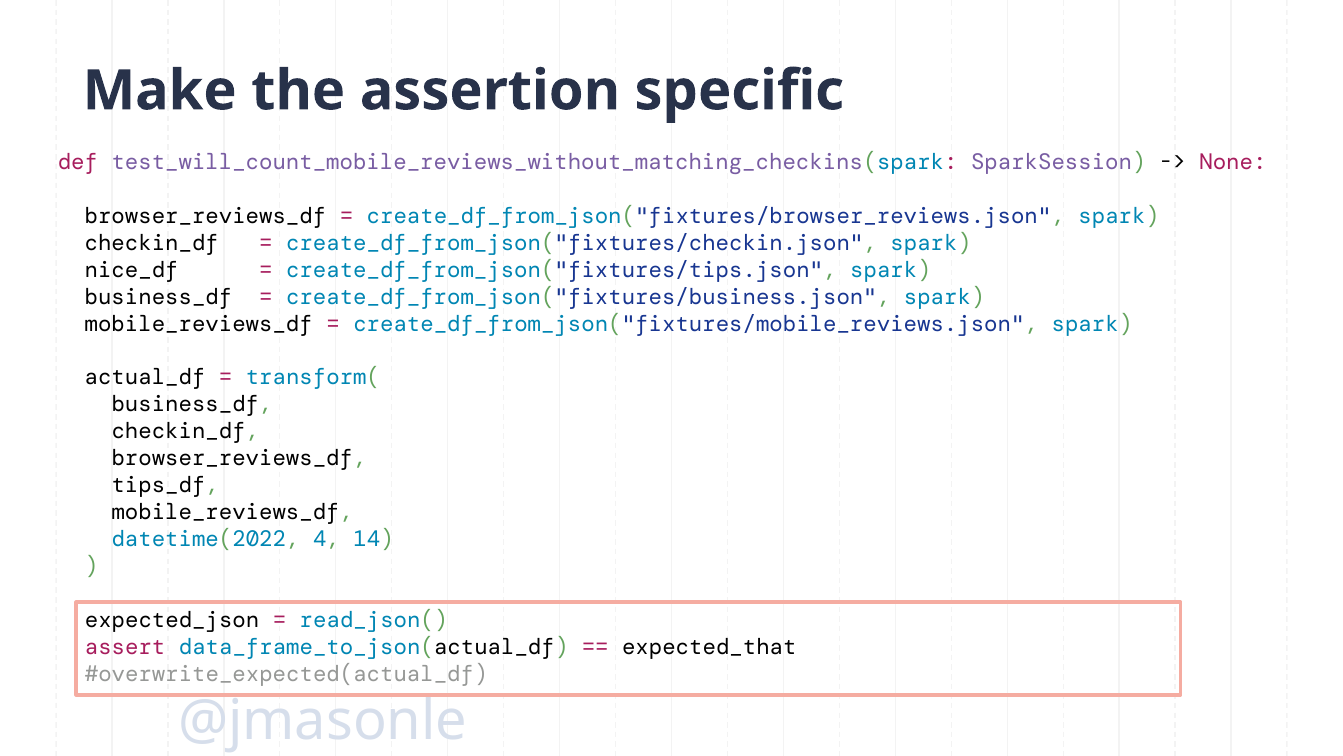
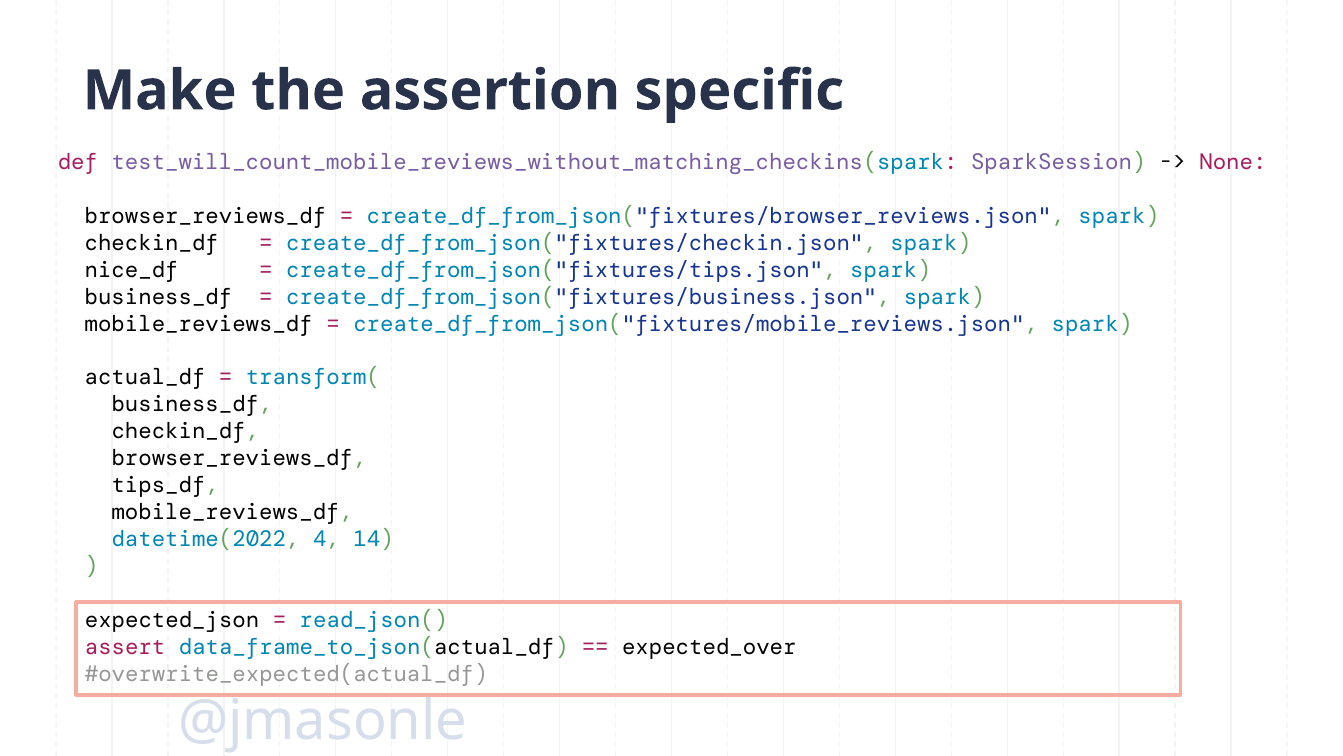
expected_that: expected_that -> expected_over
